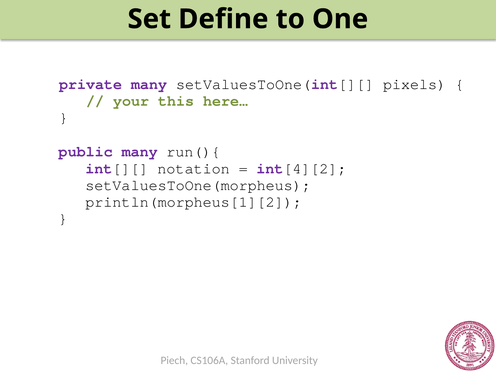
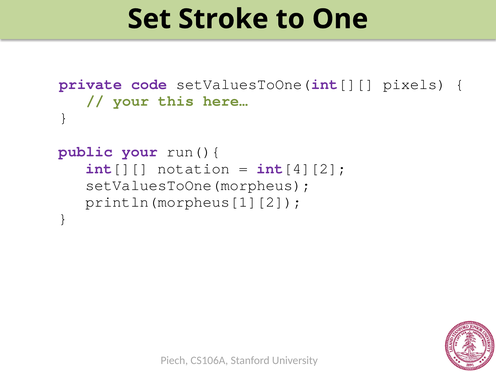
Define: Define -> Stroke
private many: many -> code
public many: many -> your
